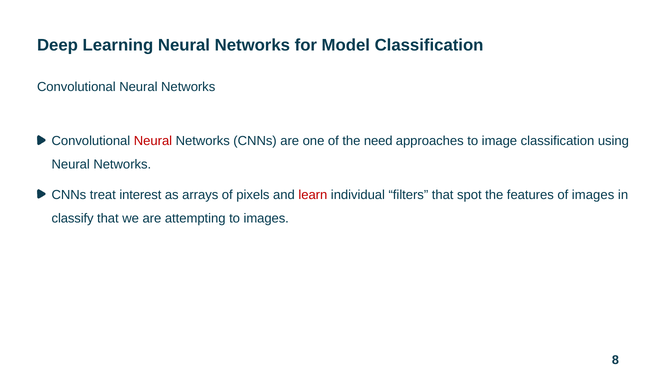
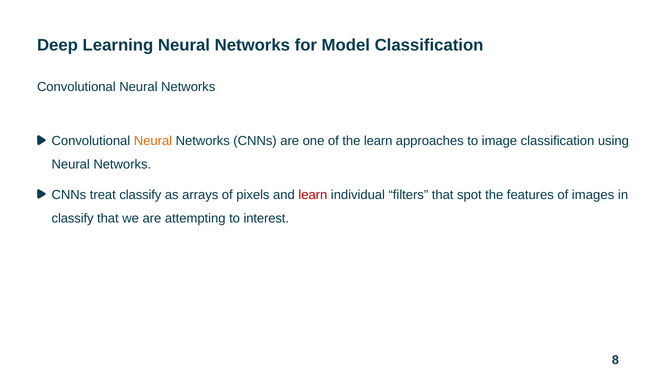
Neural at (153, 141) colour: red -> orange
the need: need -> learn
treat interest: interest -> classify
to images: images -> interest
